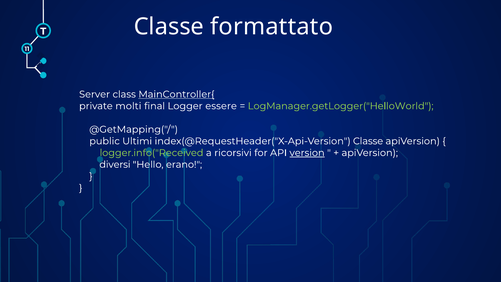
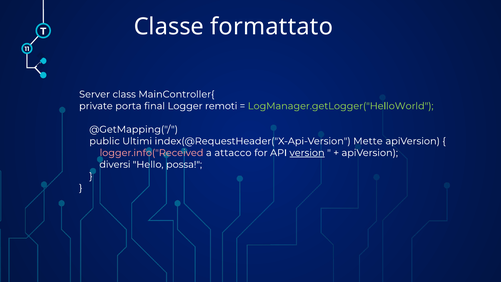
MainController{ underline: present -> none
molti: molti -> porta
essere: essere -> remoti
index(@RequestHeader("X-Api-Version Classe: Classe -> Mette
logger.info("Received colour: light green -> pink
ricorsivi: ricorsivi -> attacco
erano: erano -> possa
